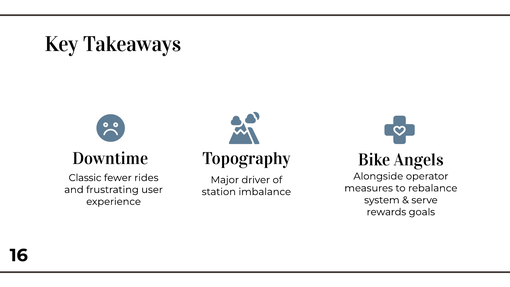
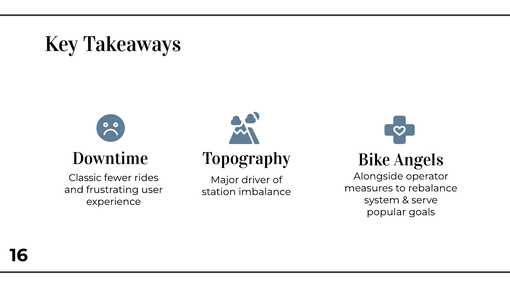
rewards: rewards -> popular
